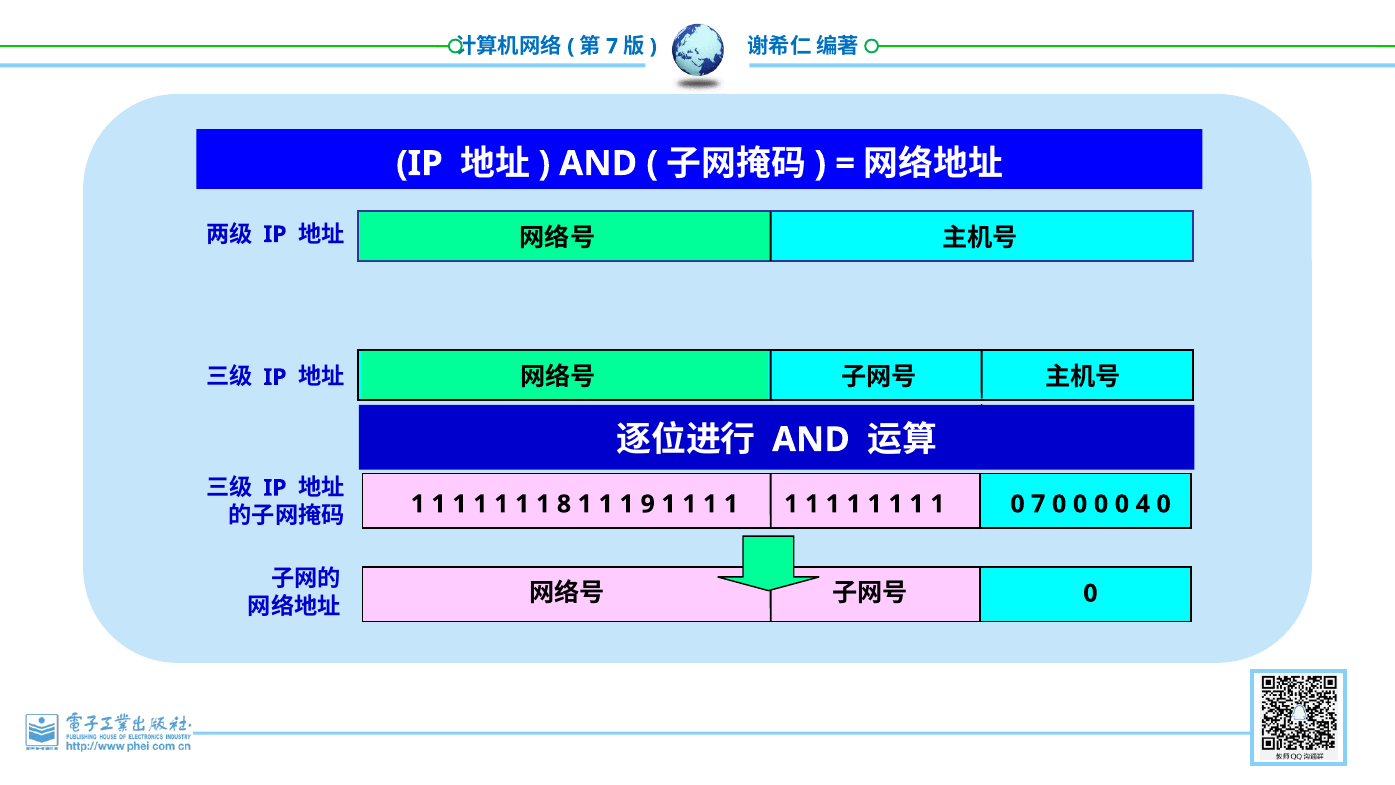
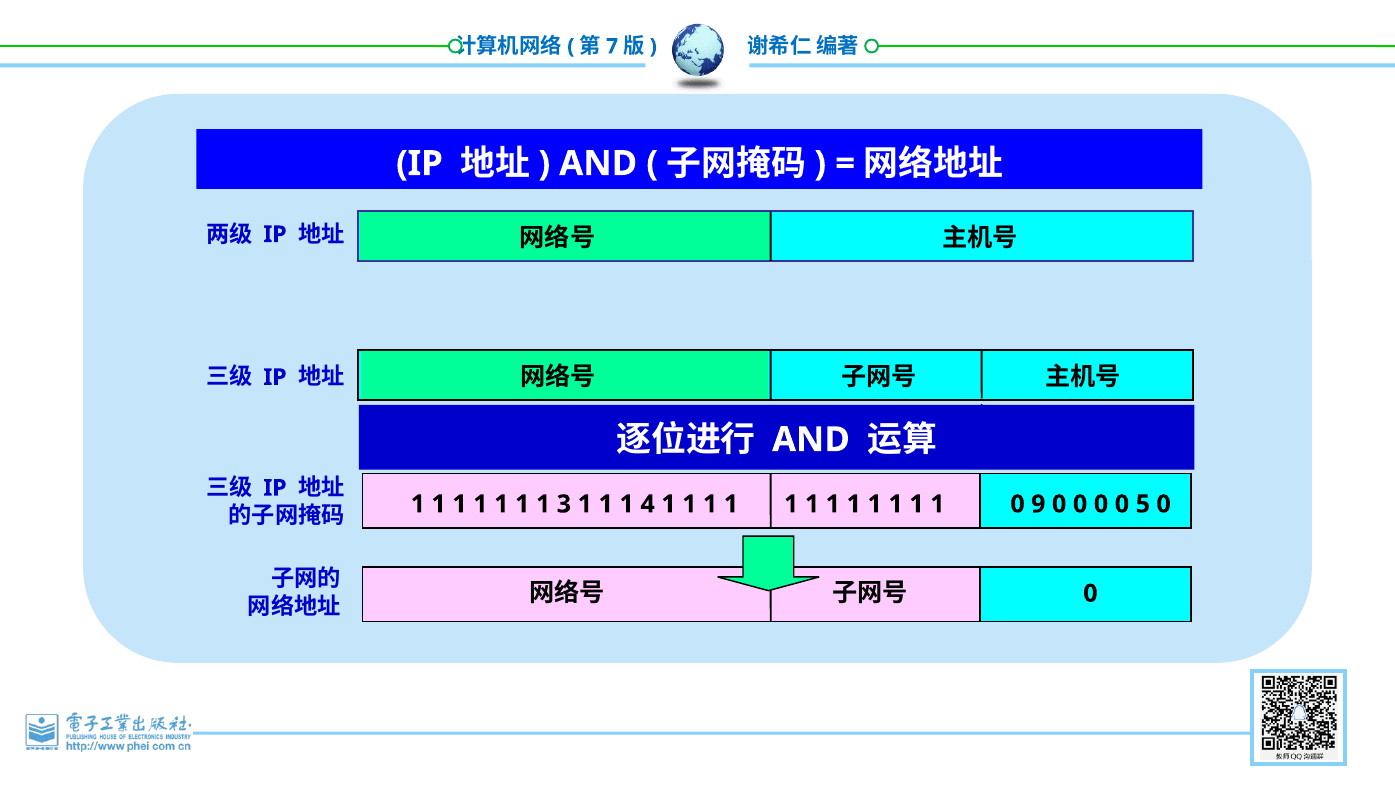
8: 8 -> 3
9: 9 -> 4
0 7: 7 -> 9
4: 4 -> 5
